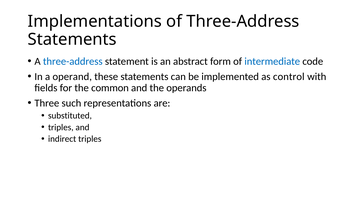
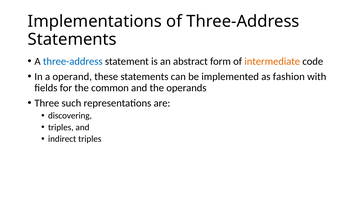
intermediate colour: blue -> orange
control: control -> fashion
substituted: substituted -> discovering
